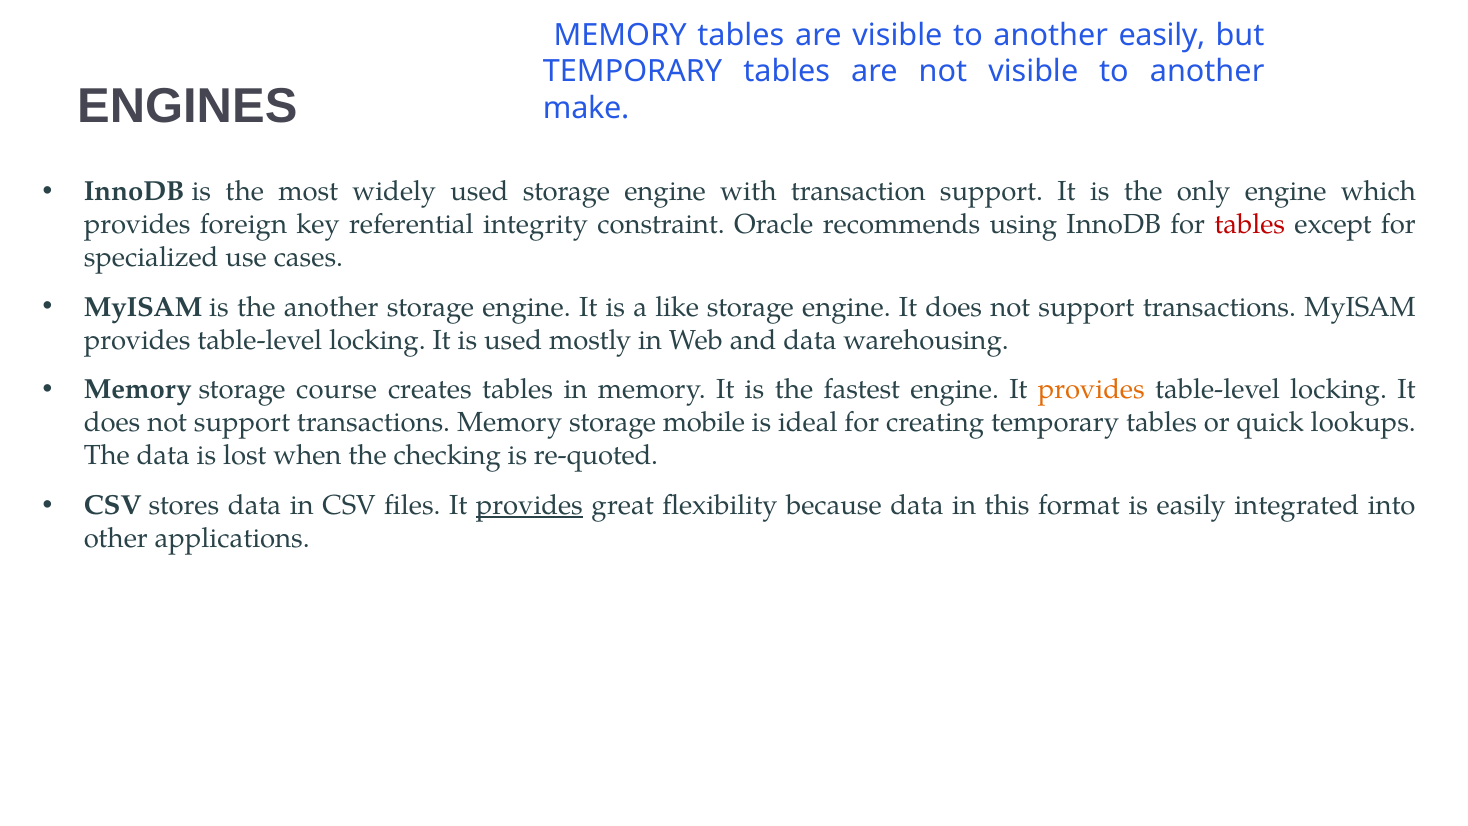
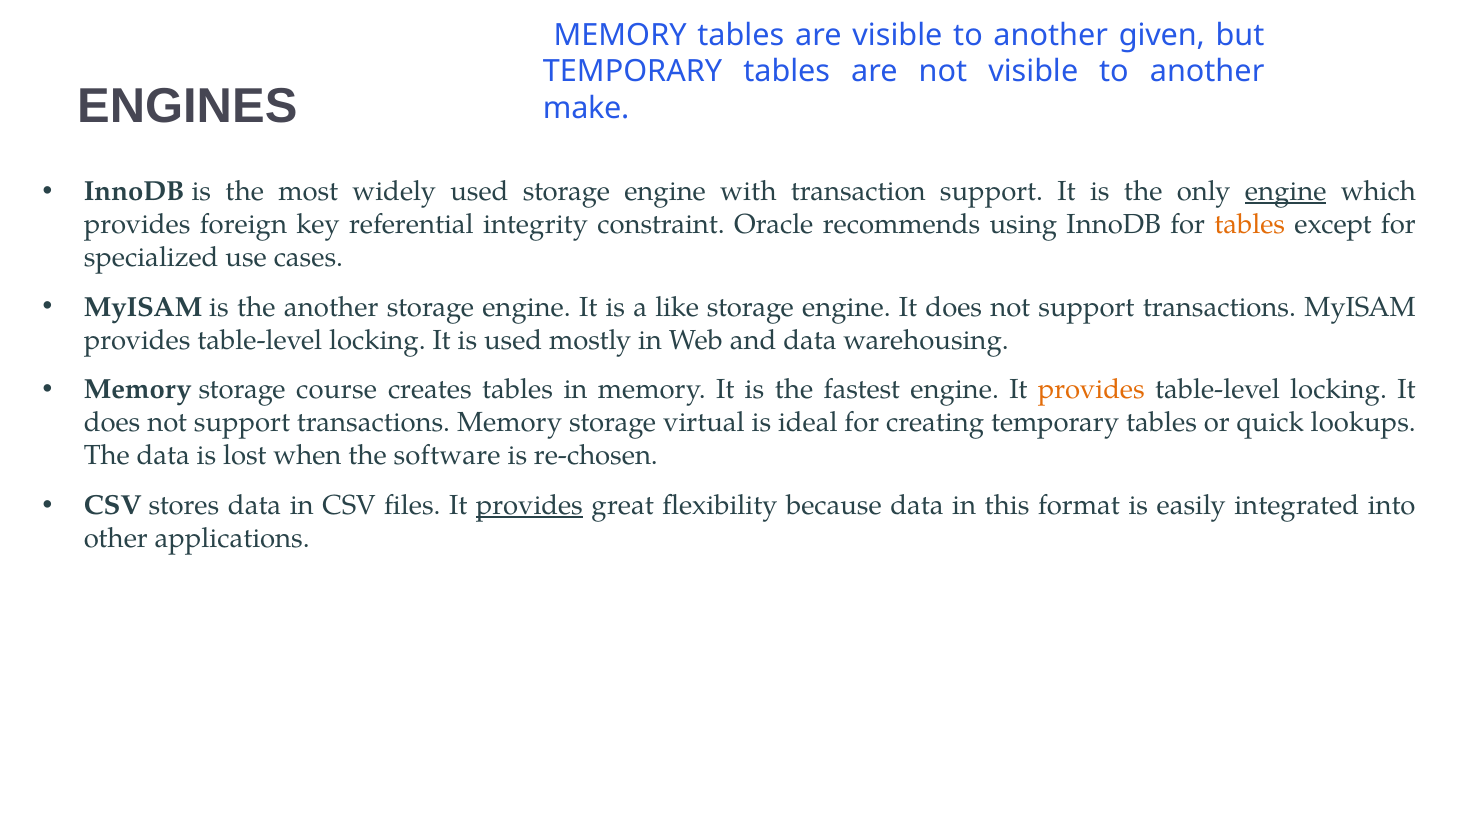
another easily: easily -> given
engine at (1286, 191) underline: none -> present
tables at (1250, 224) colour: red -> orange
mobile: mobile -> virtual
checking: checking -> software
re-quoted: re-quoted -> re-chosen
